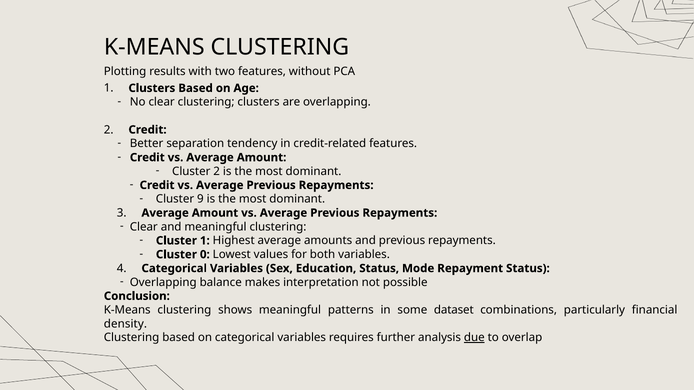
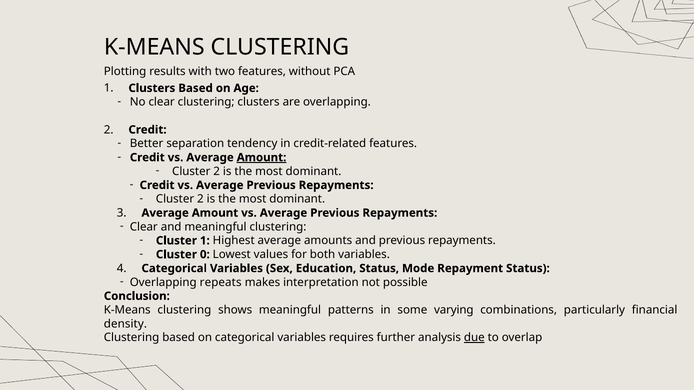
Amount at (262, 158) underline: none -> present
9 at (200, 199): 9 -> 2
balance: balance -> repeats
dataset: dataset -> varying
